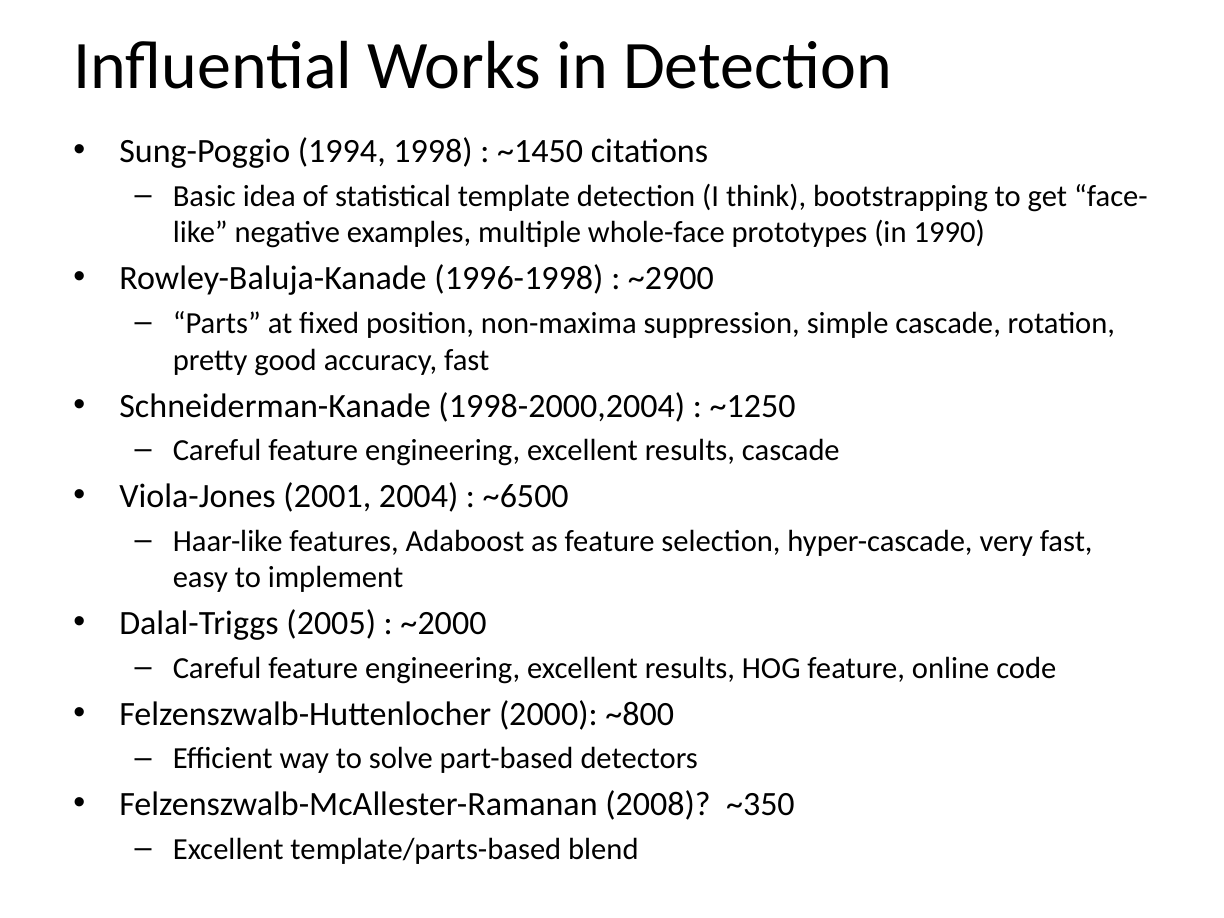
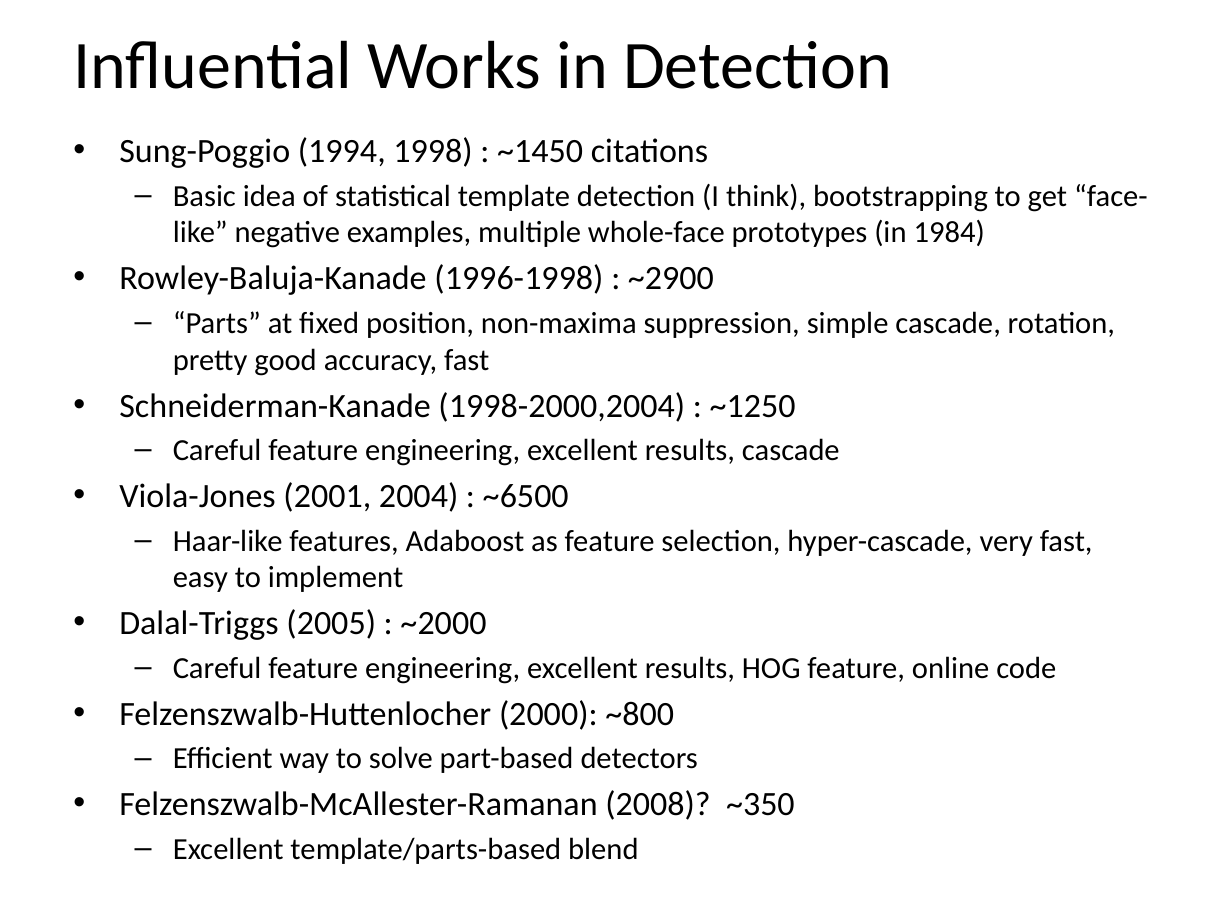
1990: 1990 -> 1984
